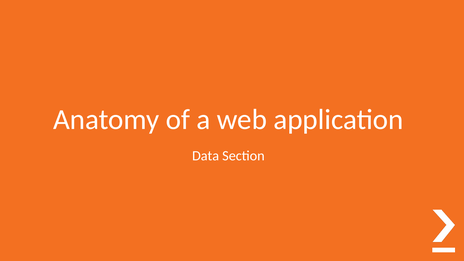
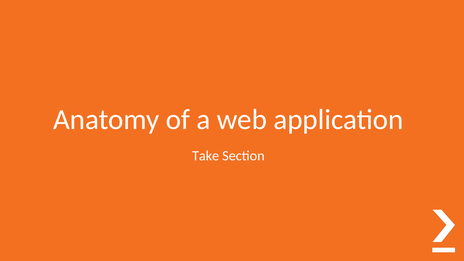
Data: Data -> Take
